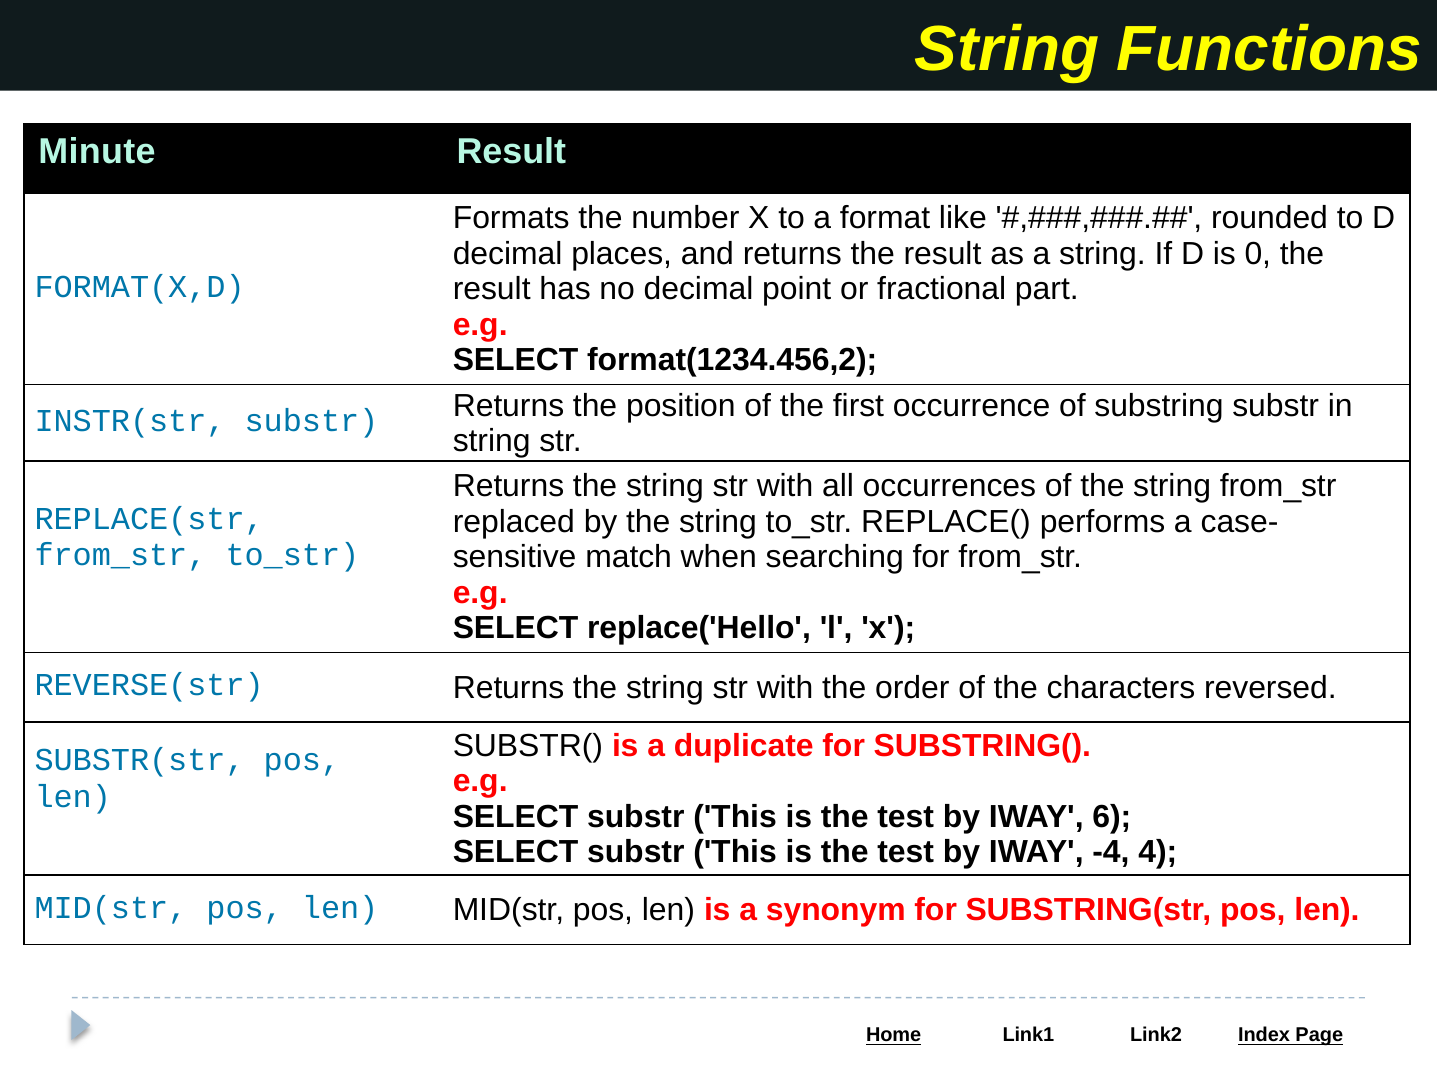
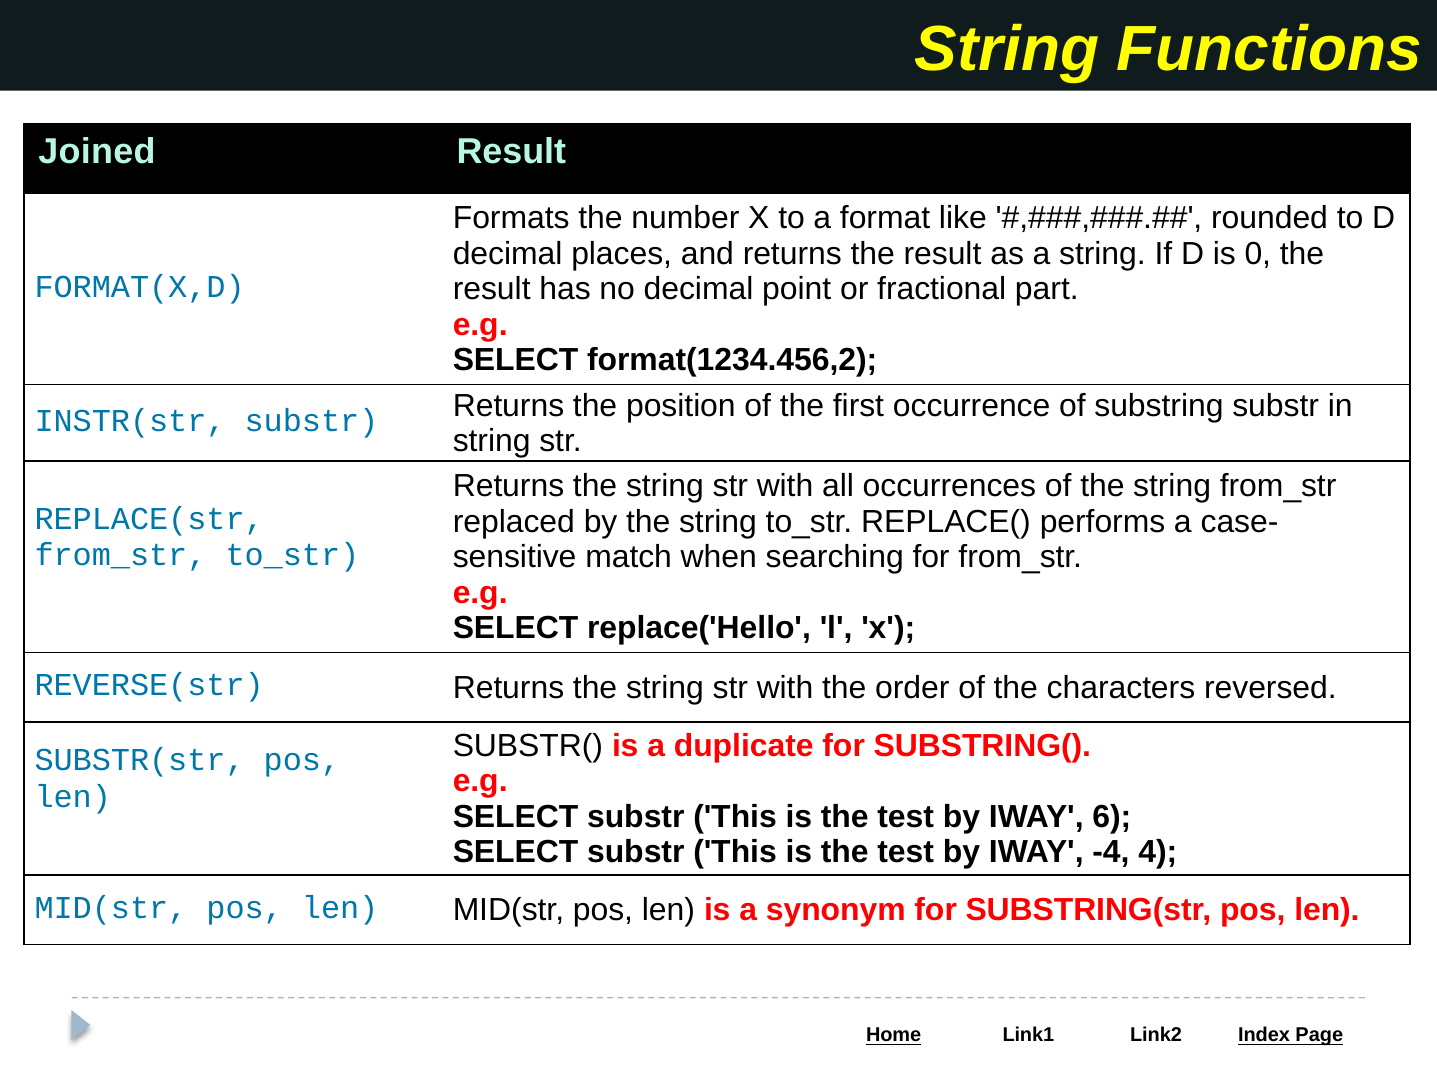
Minute: Minute -> Joined
